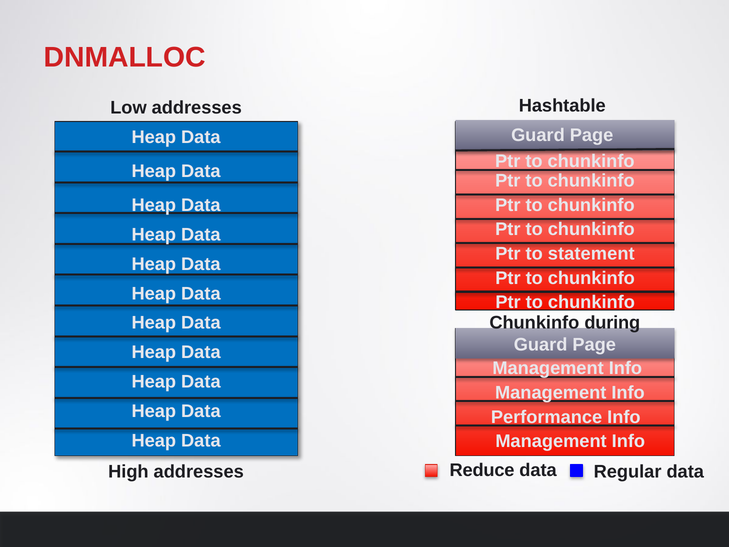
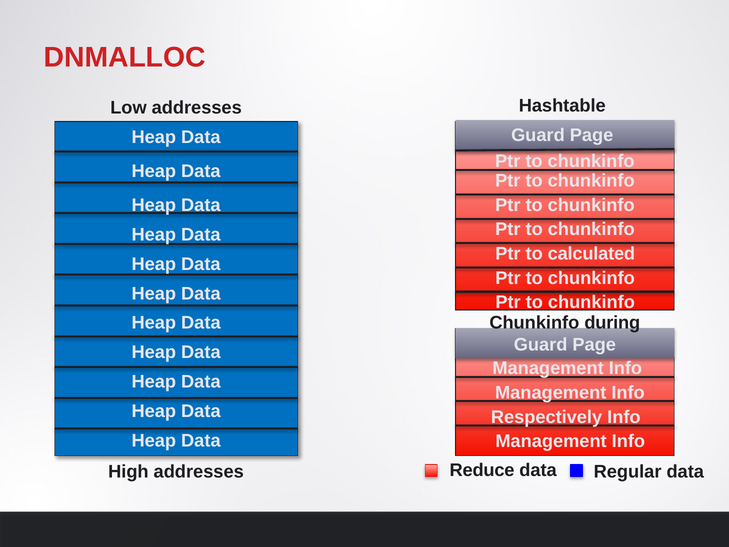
statement: statement -> calculated
Performance: Performance -> Respectively
